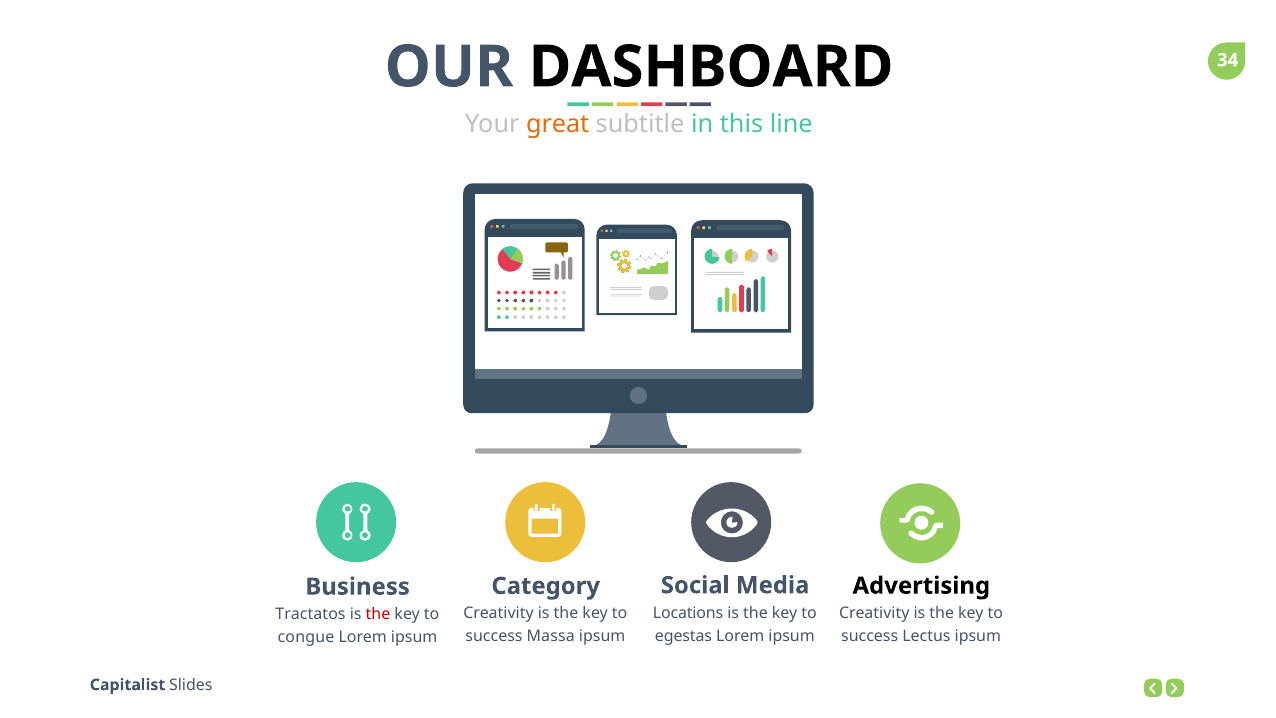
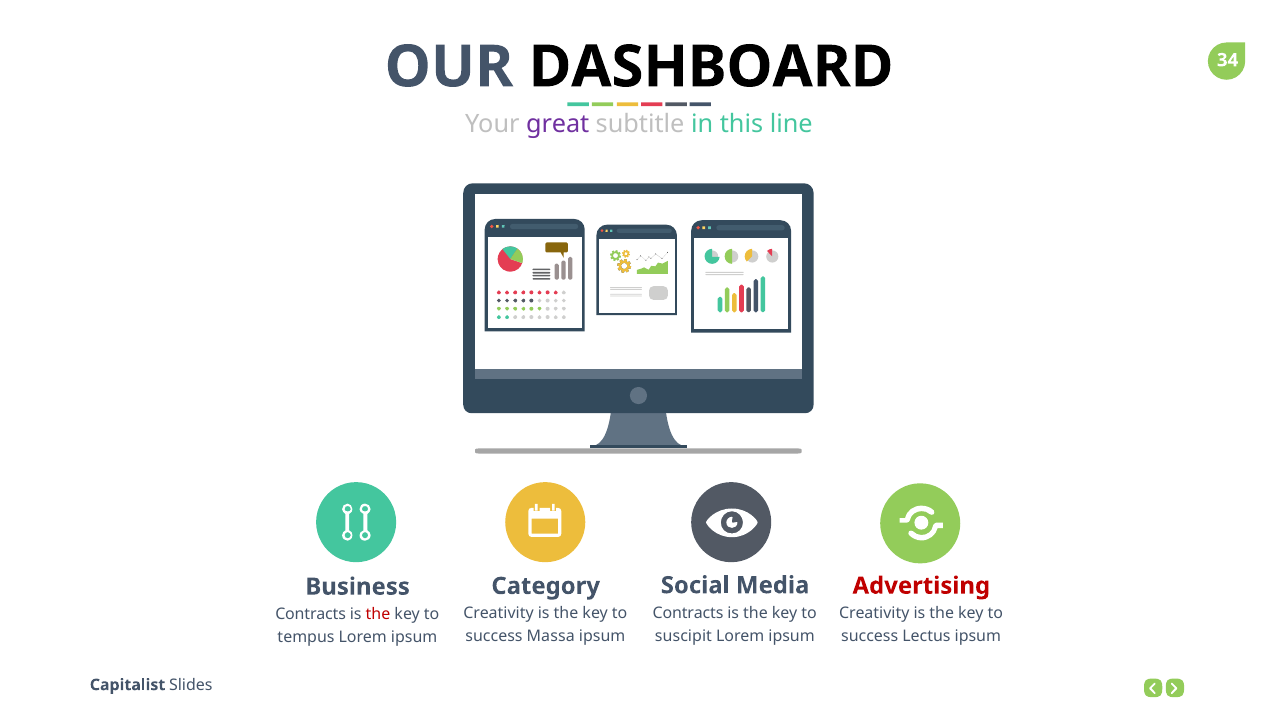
great colour: orange -> purple
Advertising colour: black -> red
Locations at (688, 613): Locations -> Contracts
Tractatos at (311, 614): Tractatos -> Contracts
egestas: egestas -> suscipit
congue: congue -> tempus
